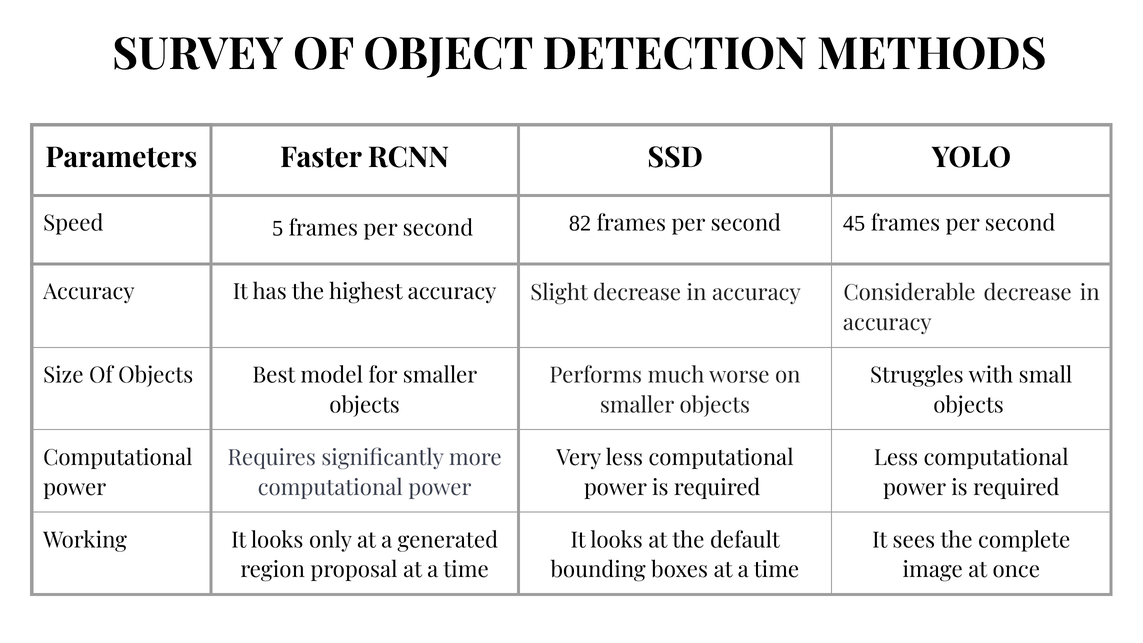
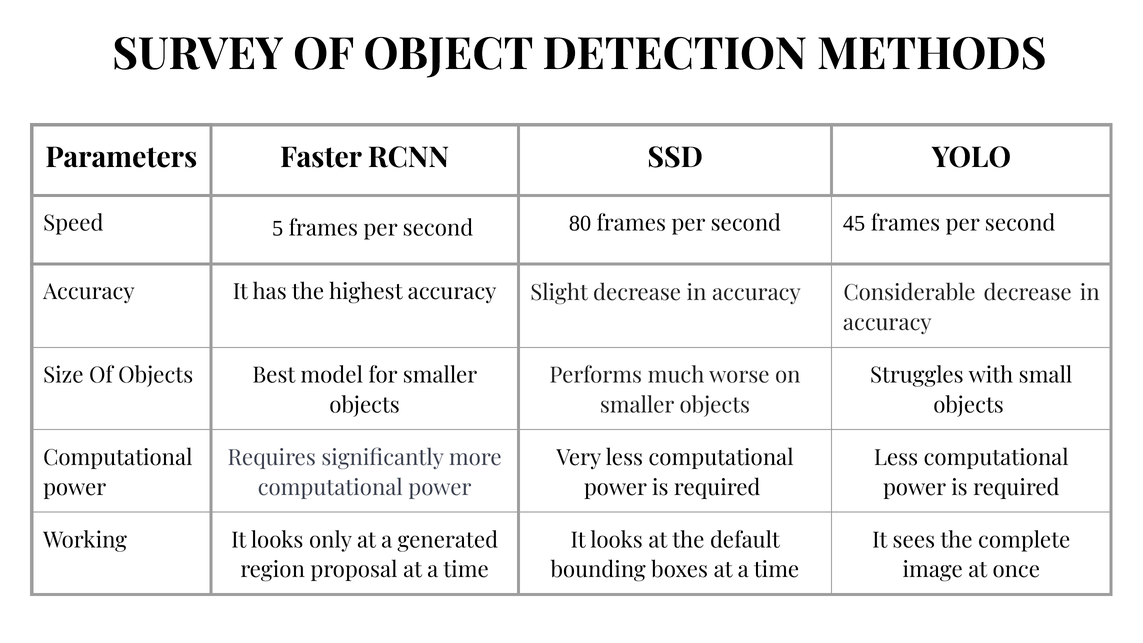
82: 82 -> 80
